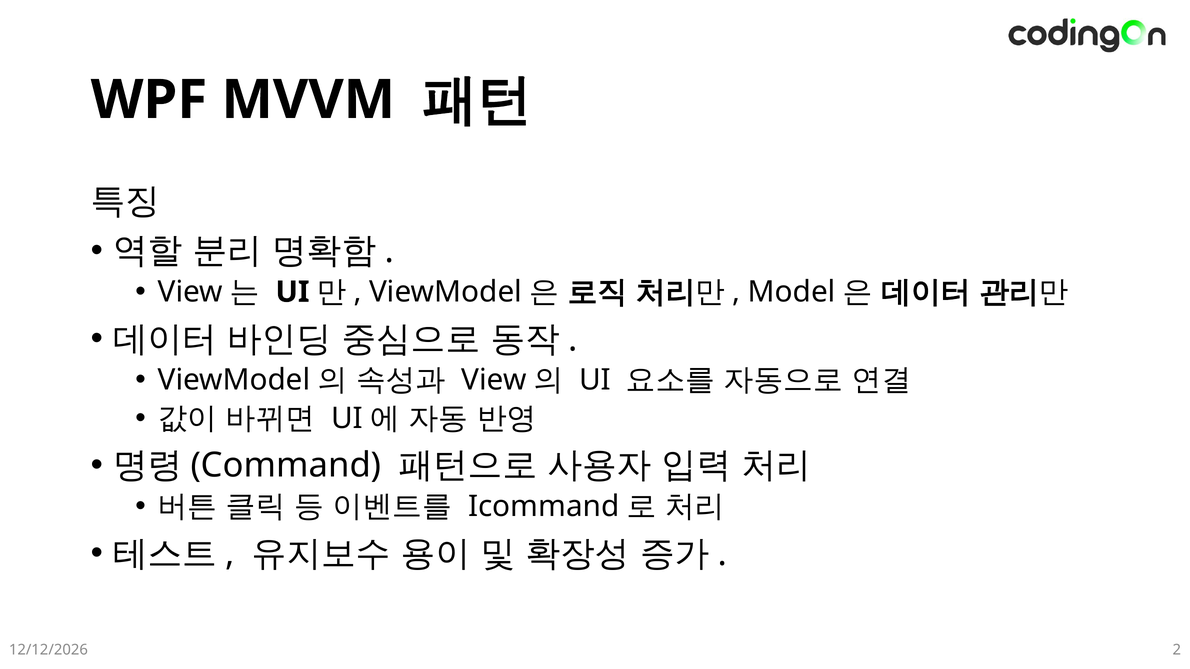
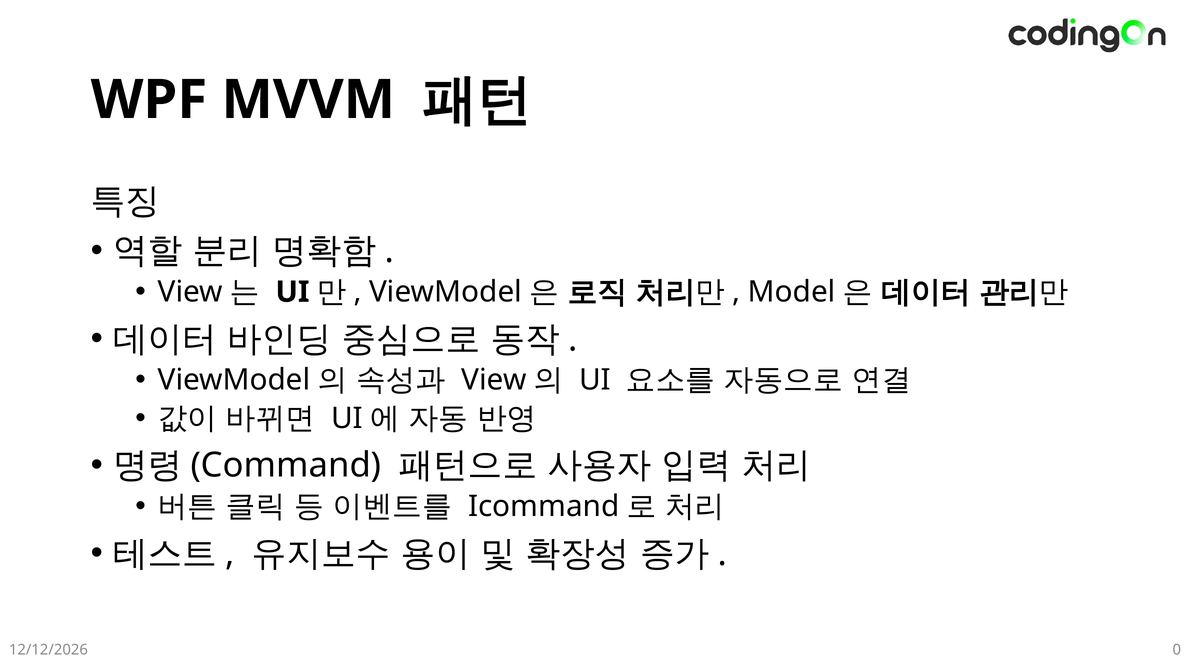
2: 2 -> 0
